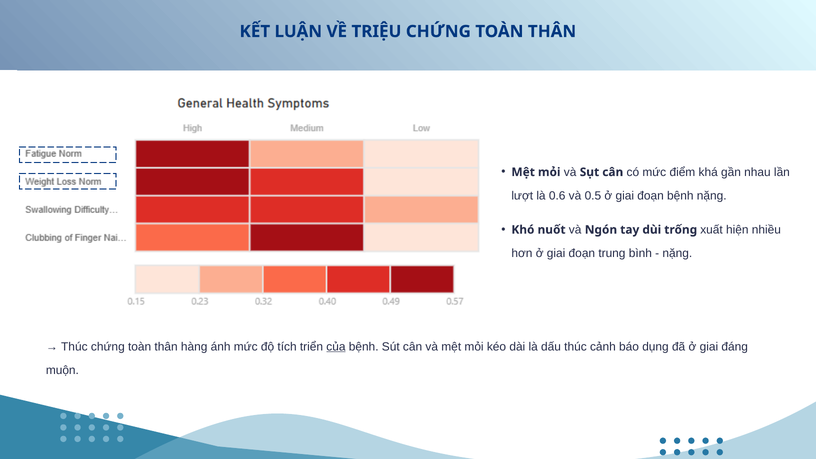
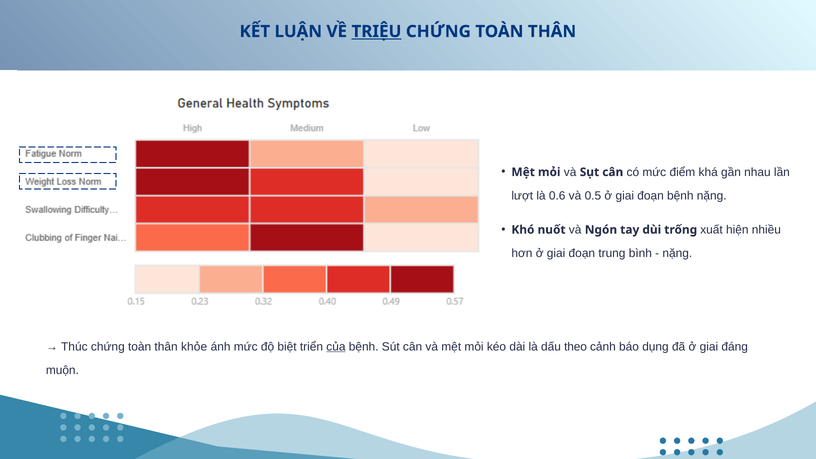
TRIỆU underline: none -> present
hàng: hàng -> khỏe
tích: tích -> biệt
dấu thúc: thúc -> theo
